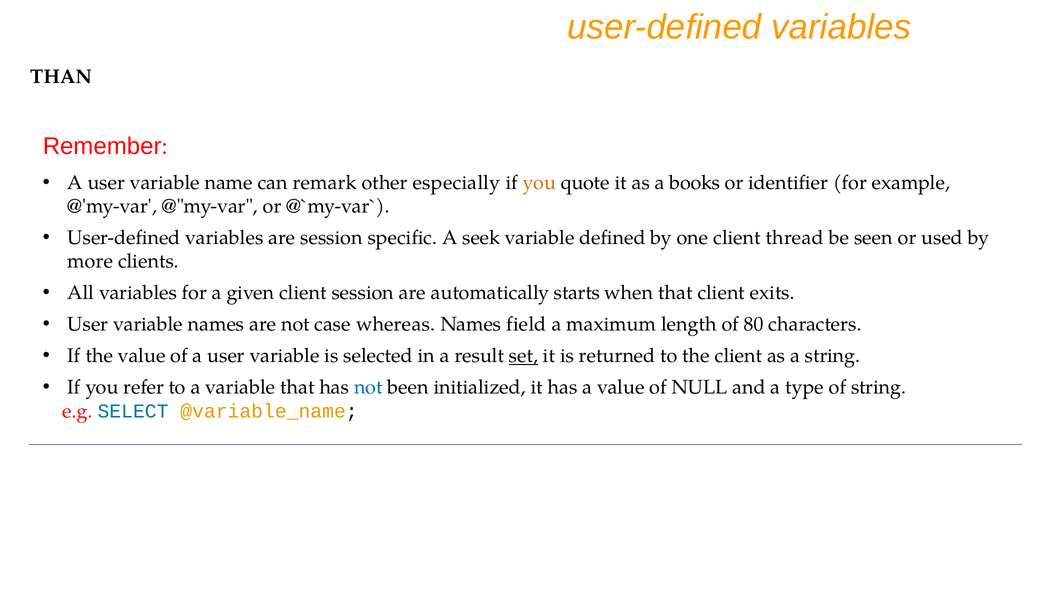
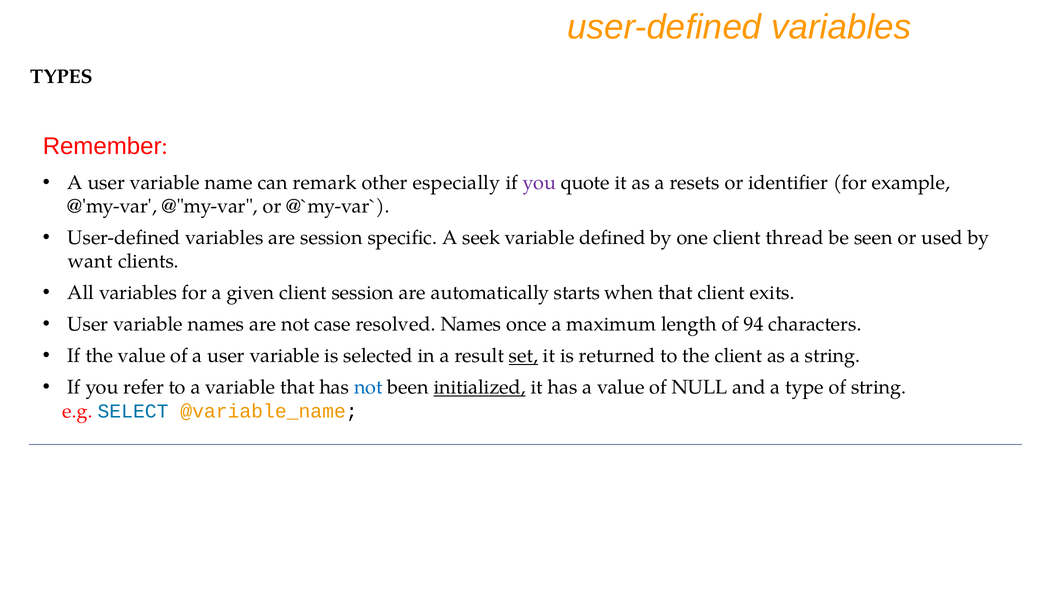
THAN: THAN -> TYPES
you at (539, 183) colour: orange -> purple
books: books -> resets
more: more -> want
whereas: whereas -> resolved
field: field -> once
80: 80 -> 94
initialized underline: none -> present
